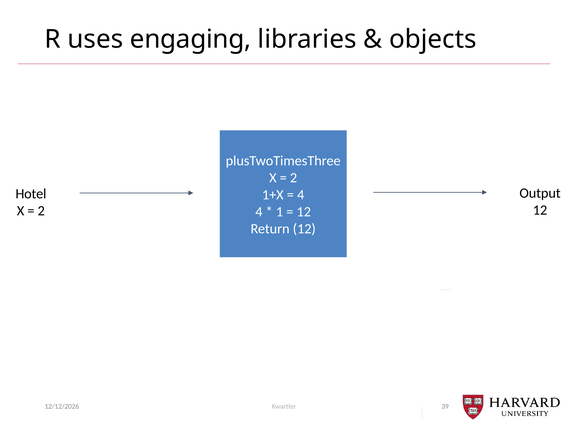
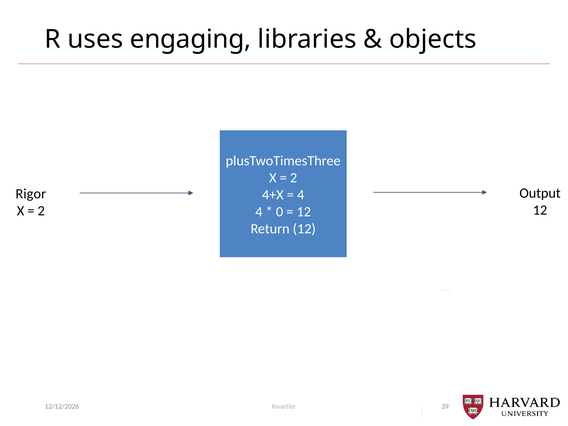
Hotel: Hotel -> Rigor
1+X: 1+X -> 4+X
1: 1 -> 0
